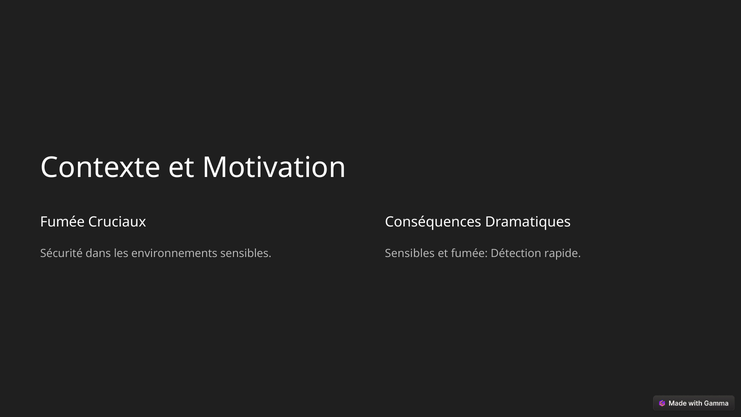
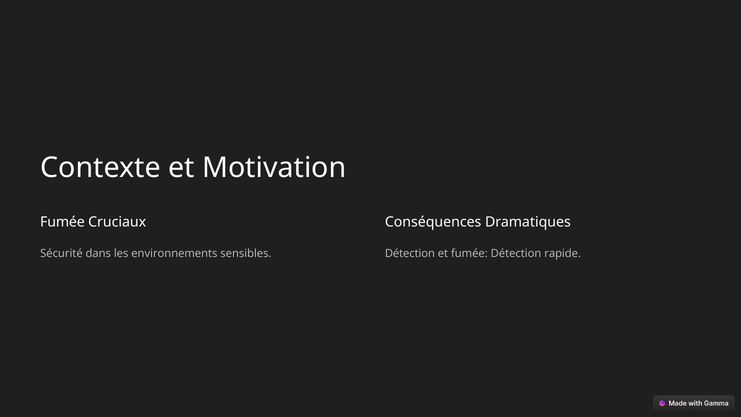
Sensibles at (410, 253): Sensibles -> Détection
